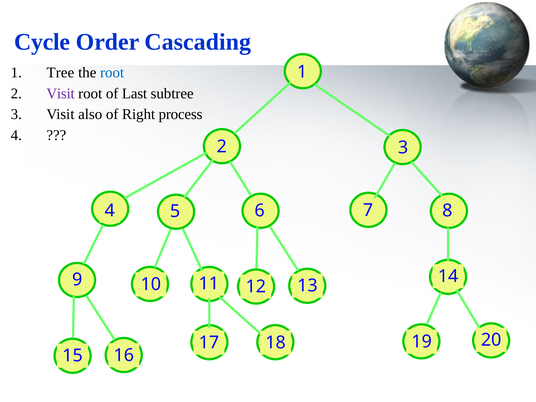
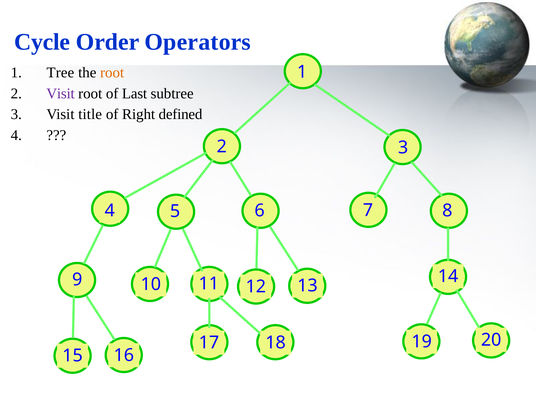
Cascading: Cascading -> Operators
root at (112, 73) colour: blue -> orange
also: also -> title
process: process -> defined
